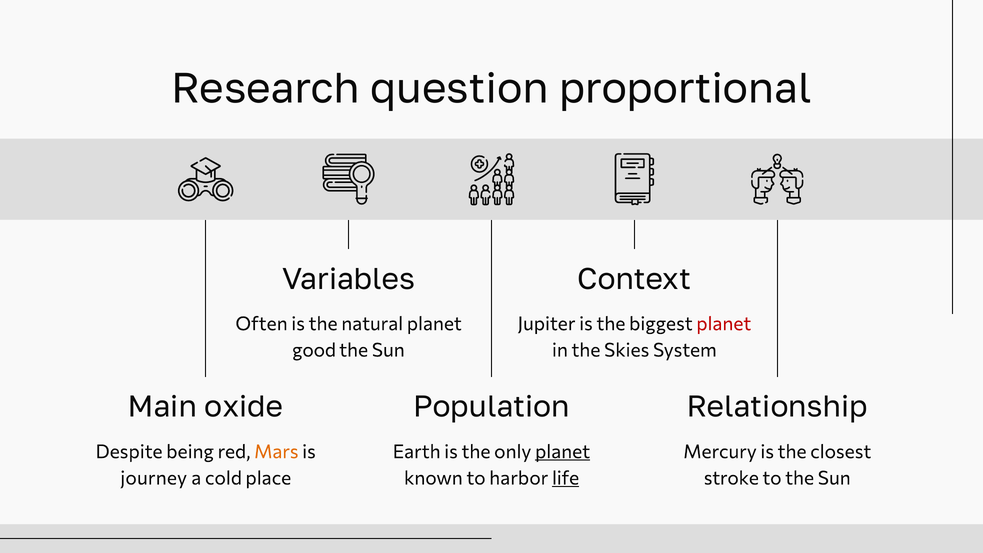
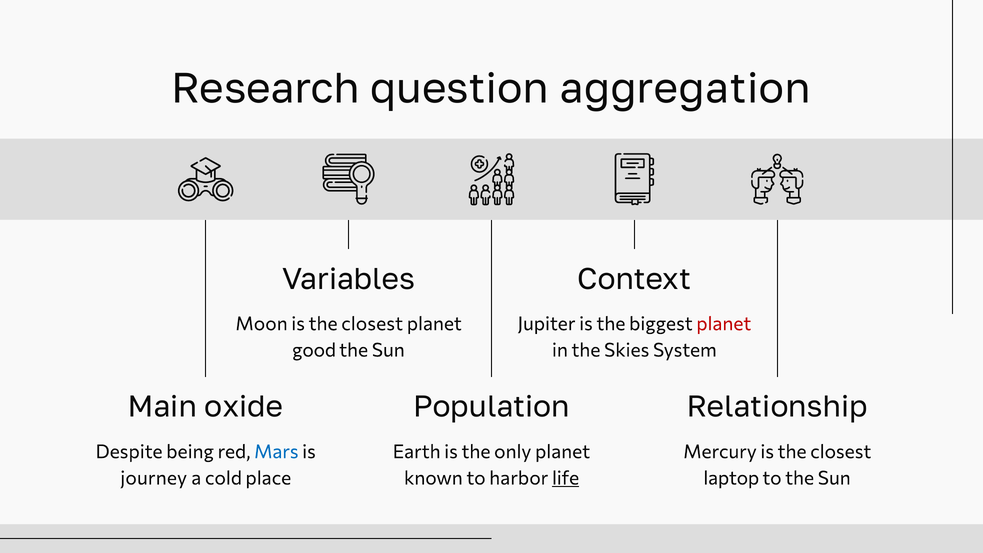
proportional: proportional -> aggregation
Often: Often -> Moon
natural at (372, 324): natural -> closest
Mars colour: orange -> blue
planet at (563, 452) underline: present -> none
stroke: stroke -> laptop
